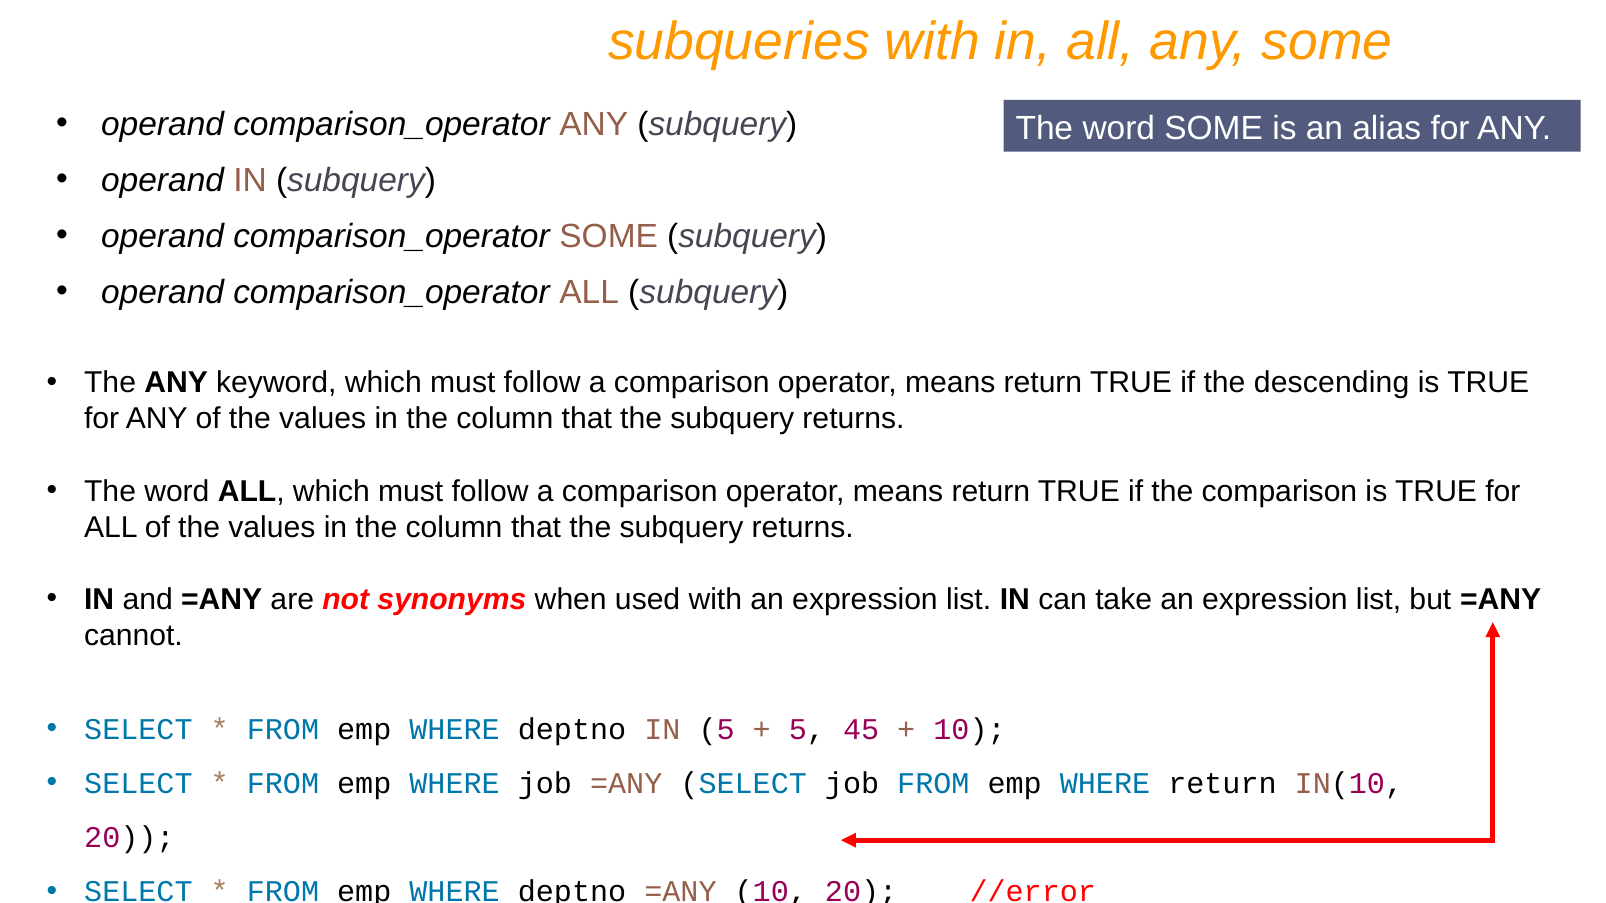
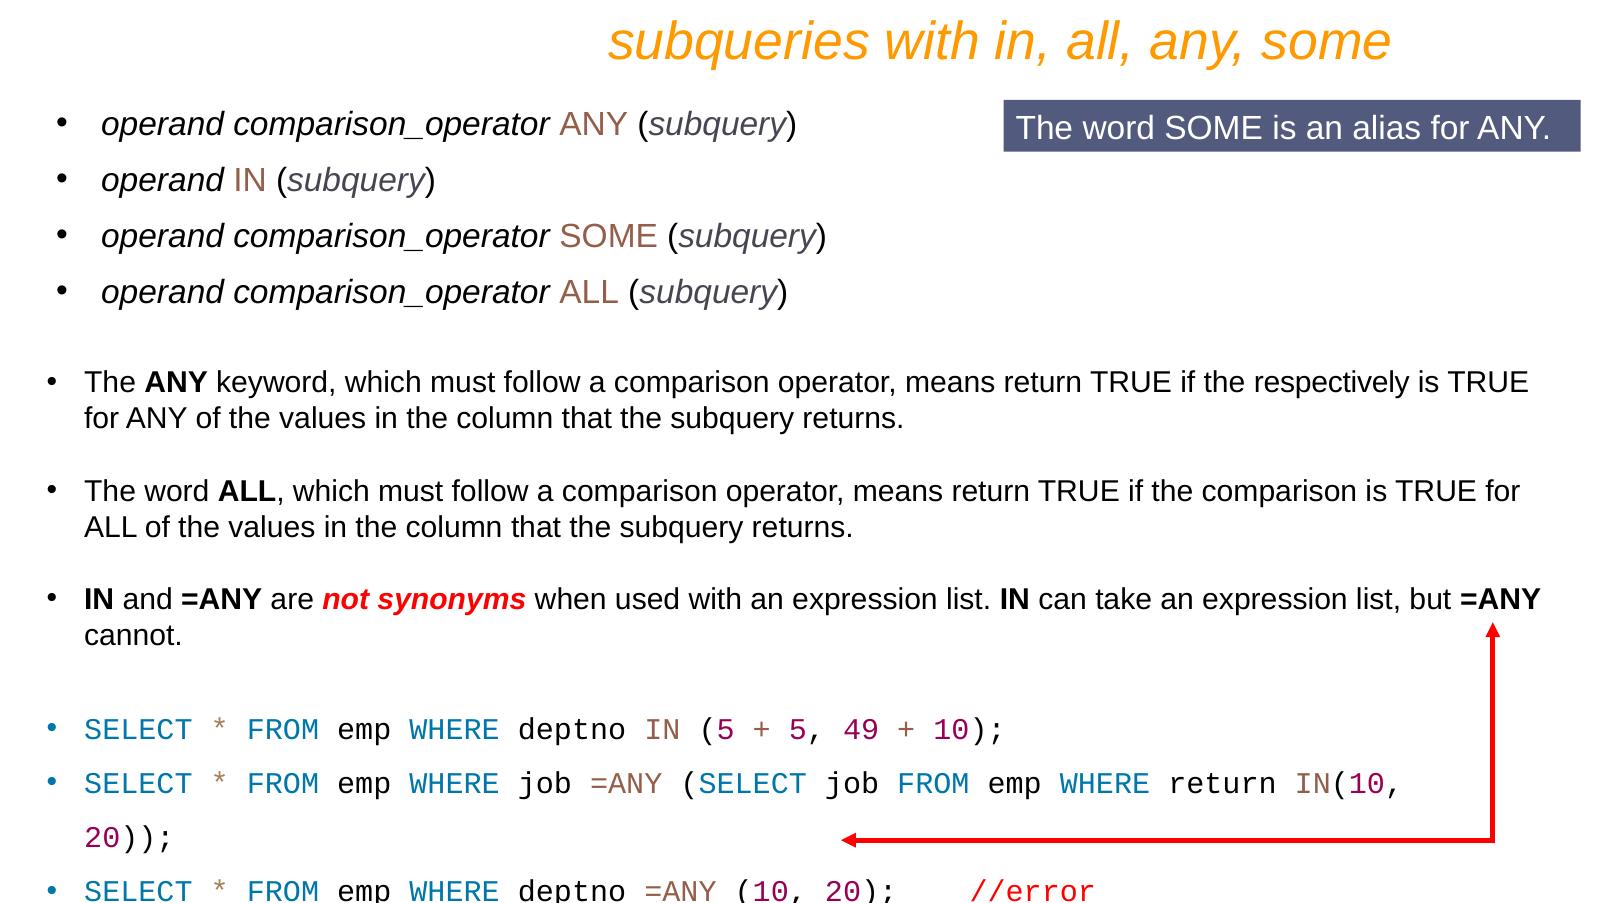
descending: descending -> respectively
45: 45 -> 49
